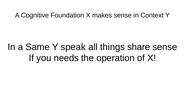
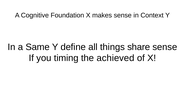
speak: speak -> define
needs: needs -> timing
operation: operation -> achieved
